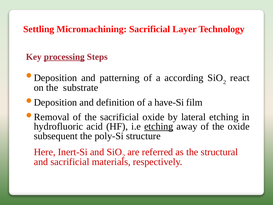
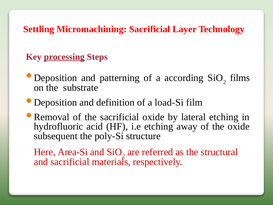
react: react -> films
have-Si: have-Si -> load-Si
etching at (159, 126) underline: present -> none
Inert-Si: Inert-Si -> Area-Si
